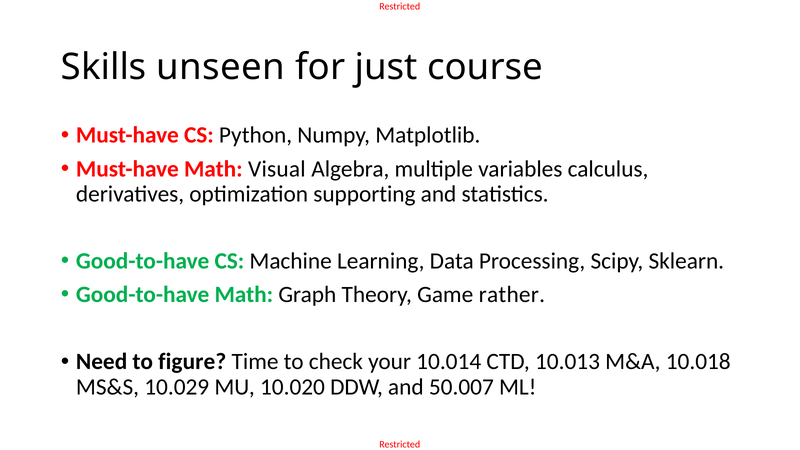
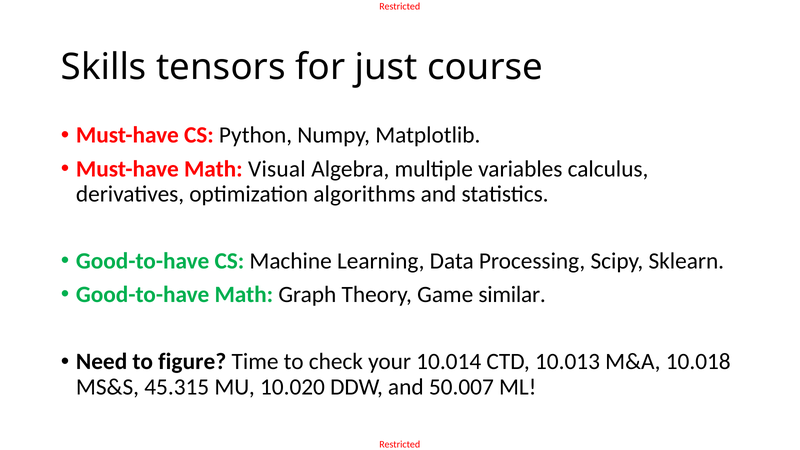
unseen: unseen -> tensors
supporting: supporting -> algorithms
rather: rather -> similar
10.029: 10.029 -> 45.315
